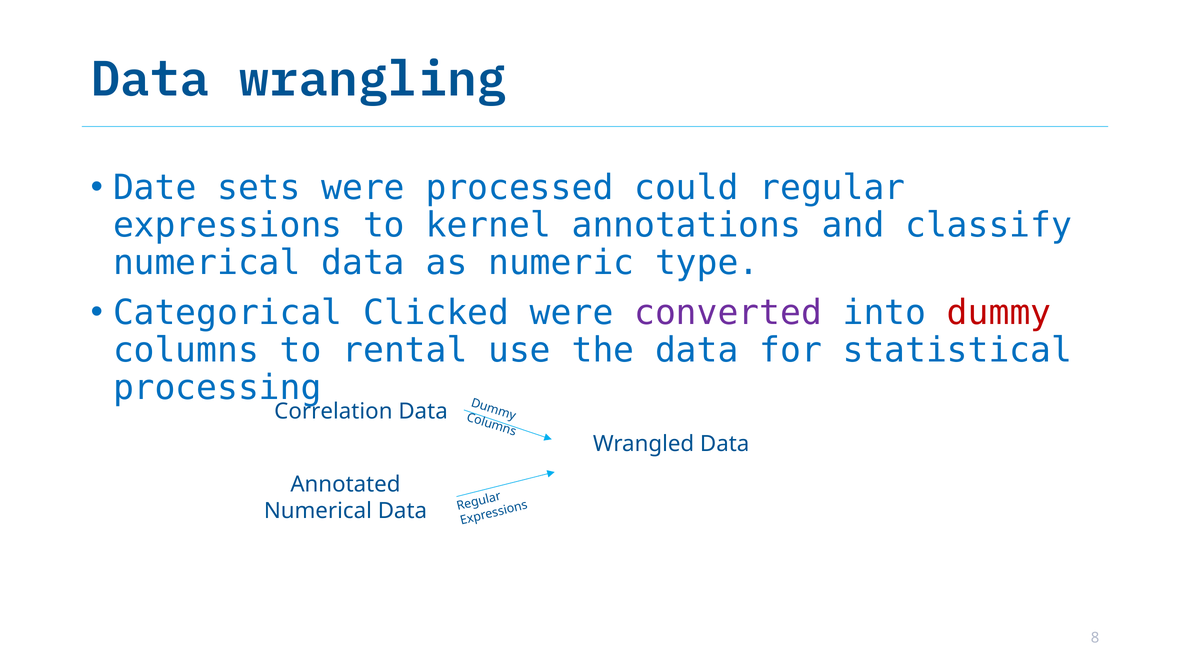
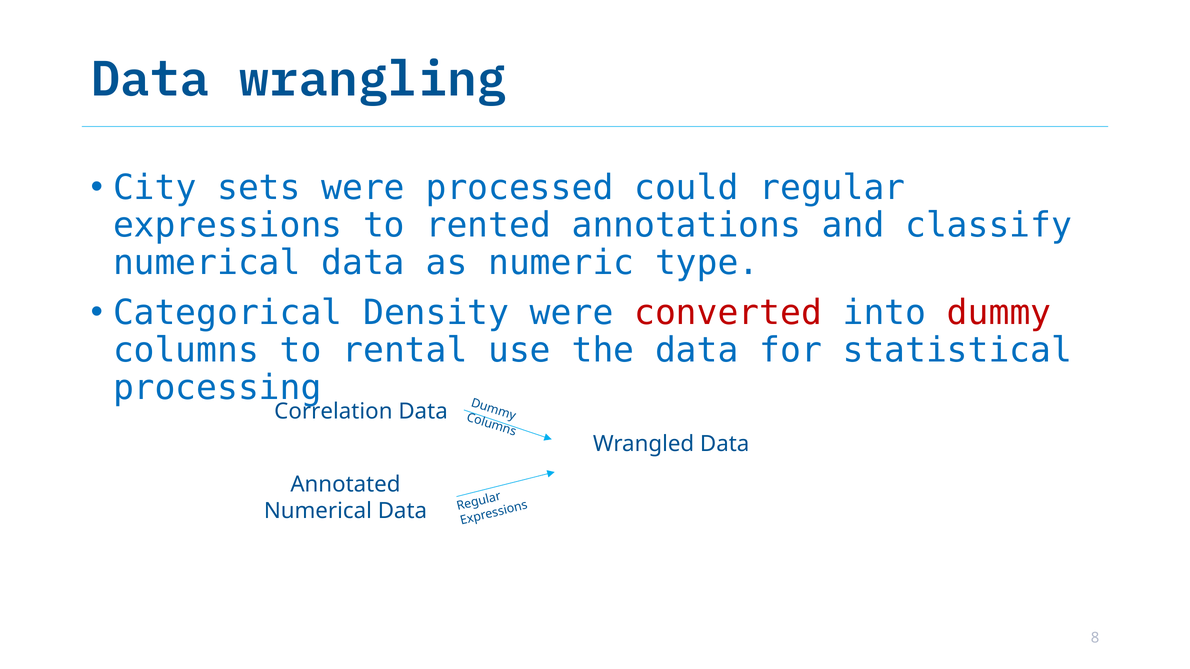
Date: Date -> City
kernel: kernel -> rented
Clicked: Clicked -> Density
converted colour: purple -> red
